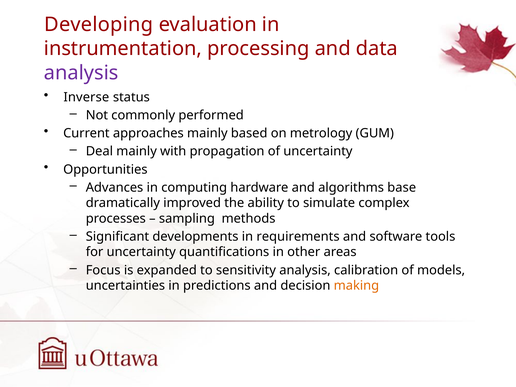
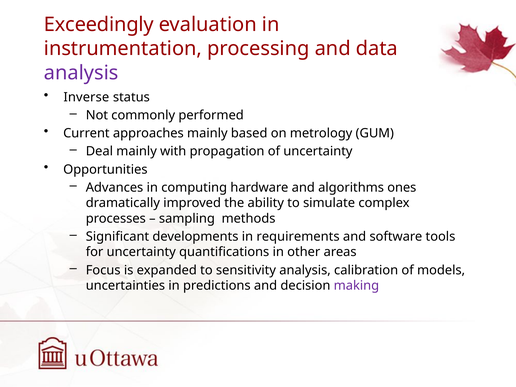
Developing: Developing -> Exceedingly
base: base -> ones
making colour: orange -> purple
